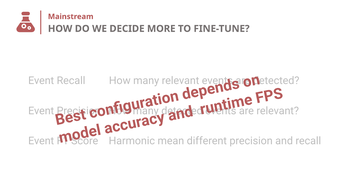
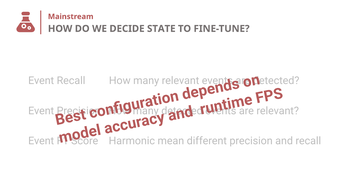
MORE: MORE -> STATE
